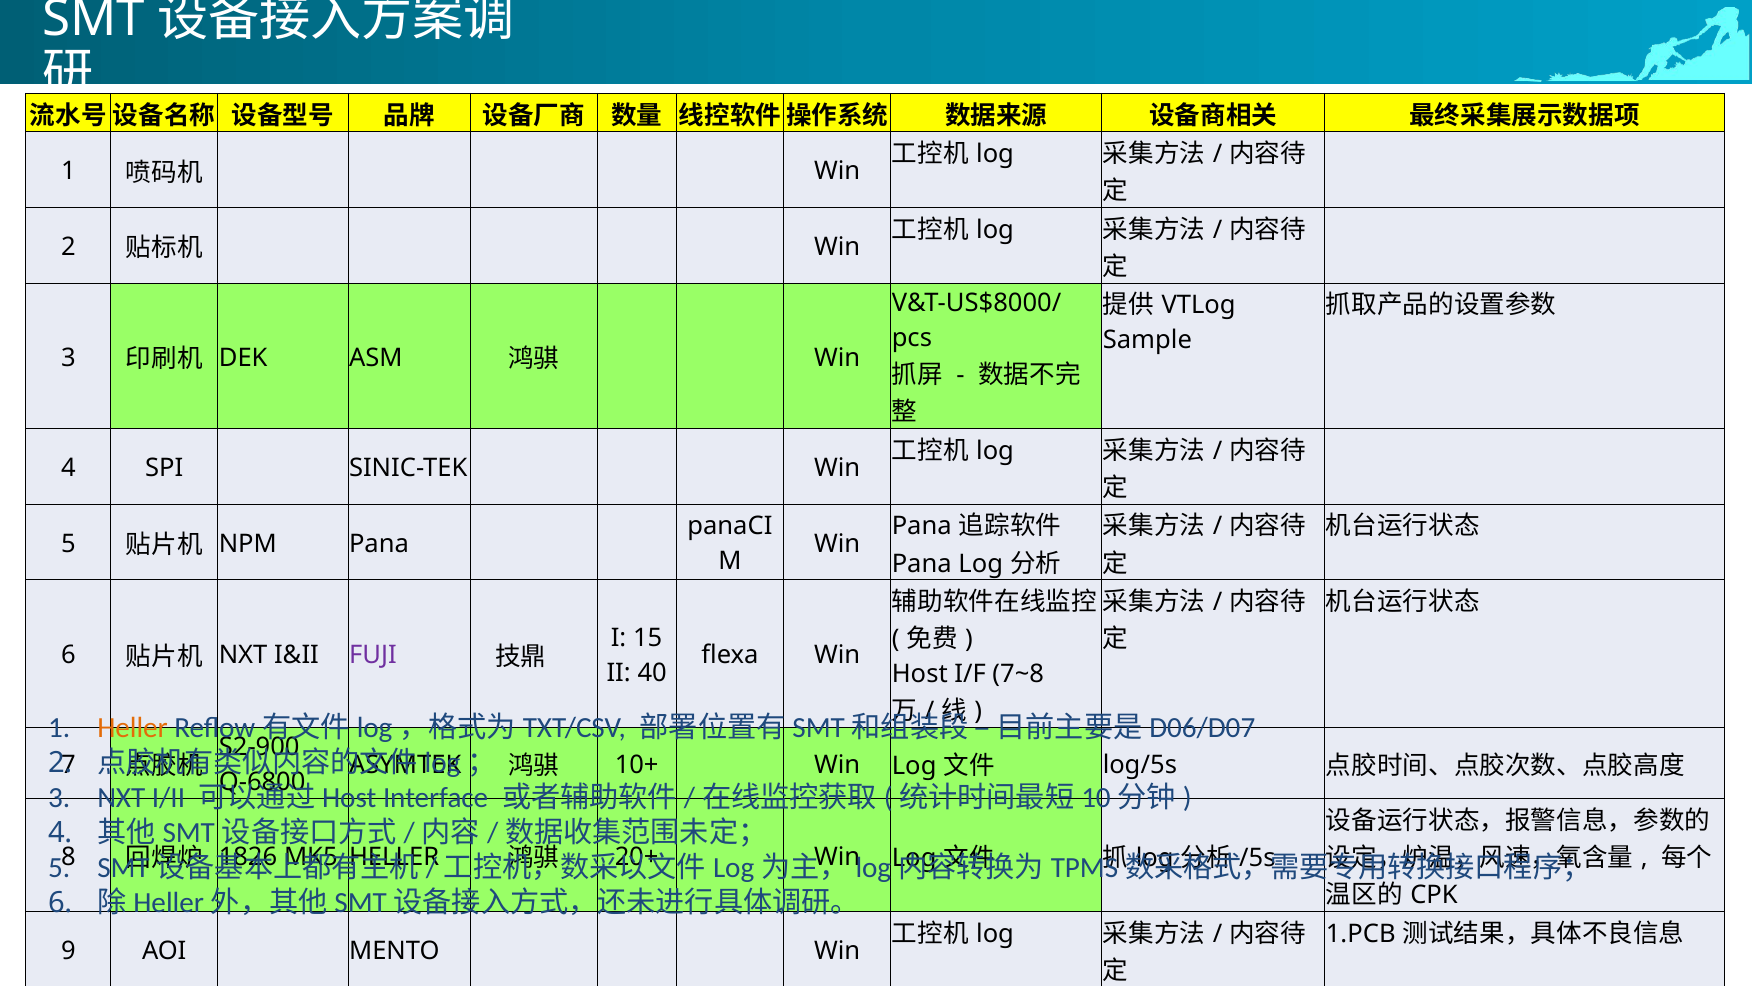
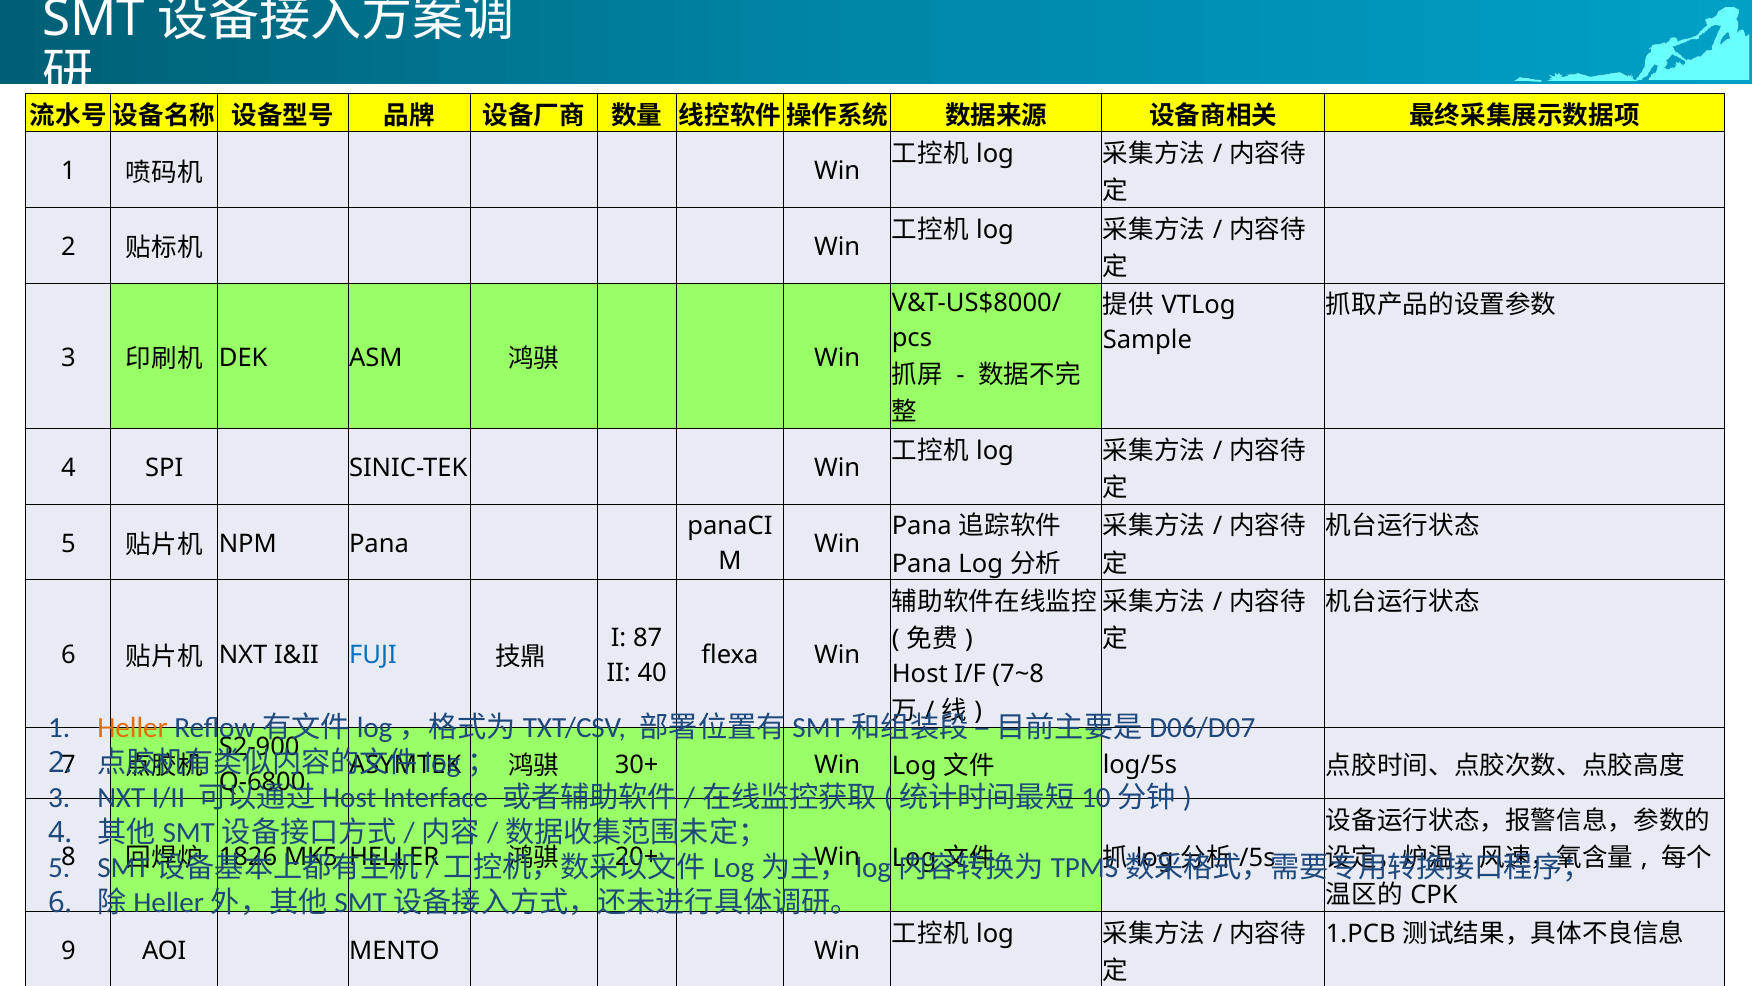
15: 15 -> 87
FUJI colour: purple -> blue
10+: 10+ -> 30+
